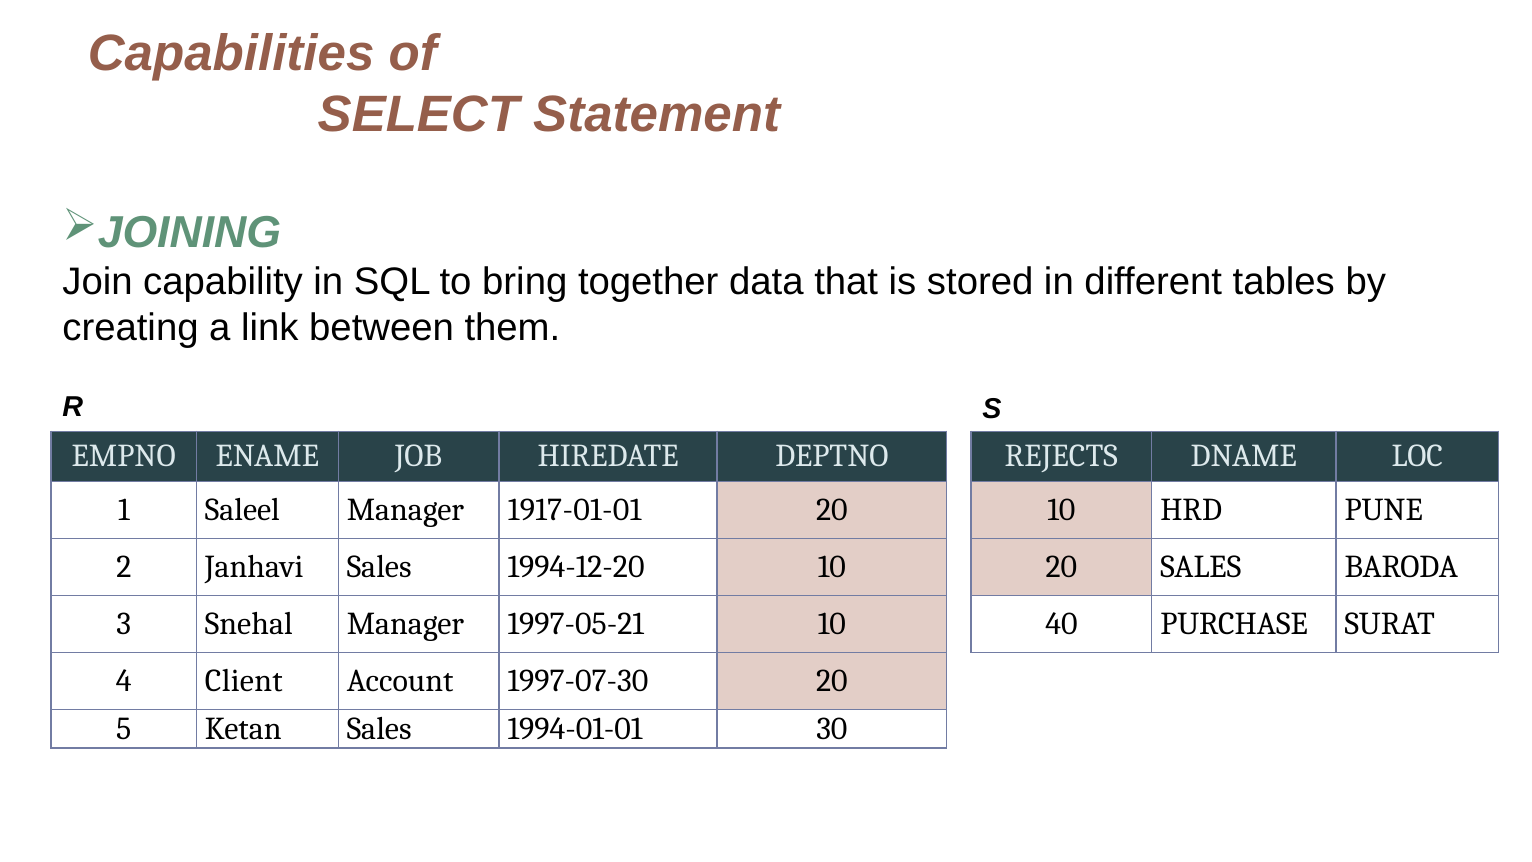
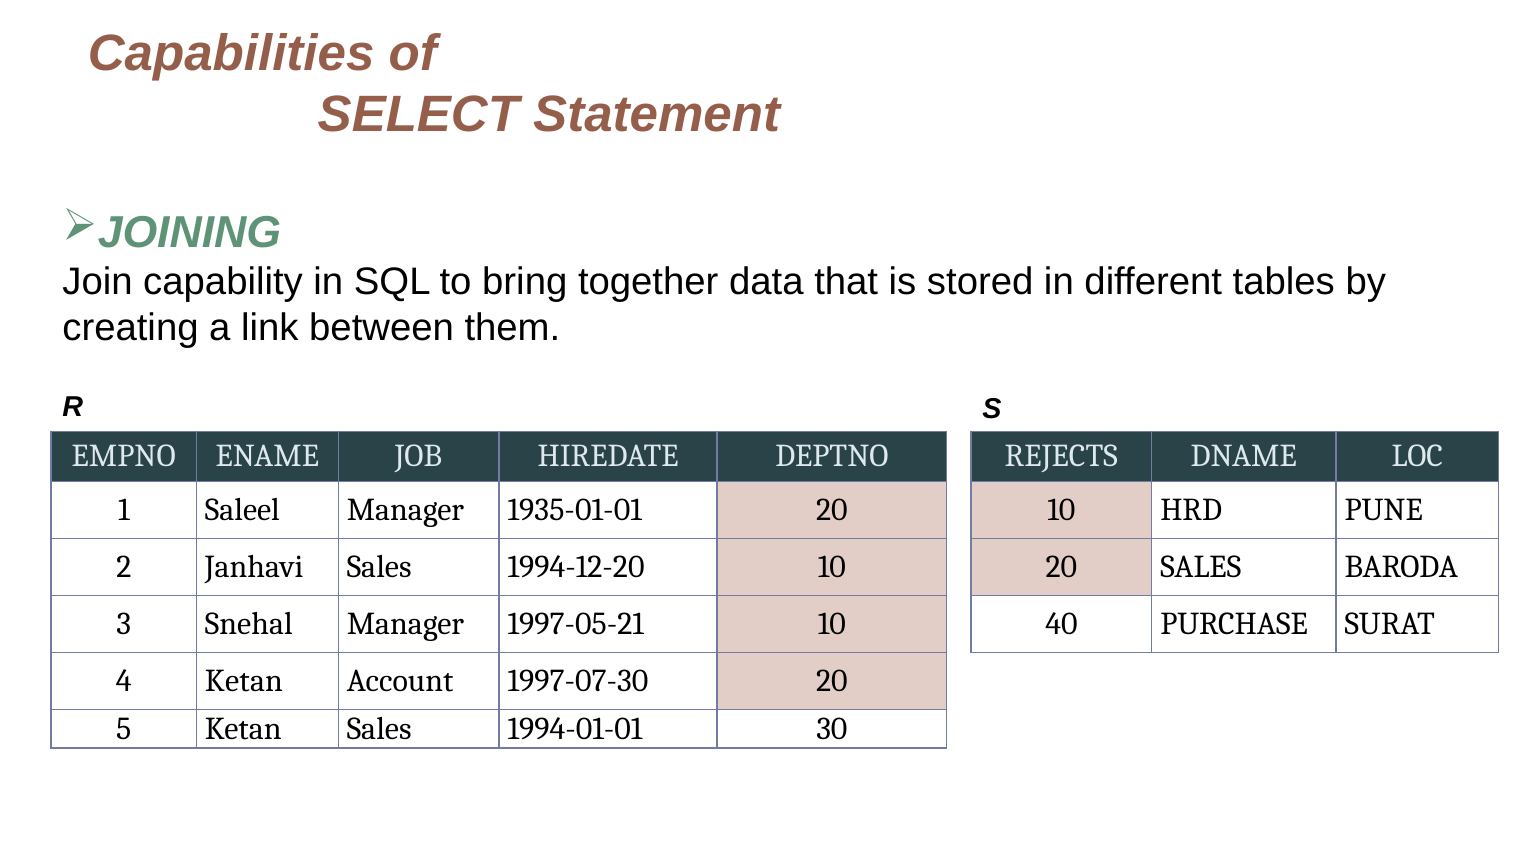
1917-01-01: 1917-01-01 -> 1935-01-01
4 Client: Client -> Ketan
